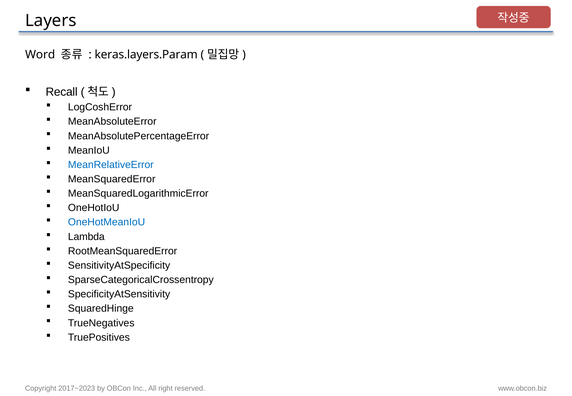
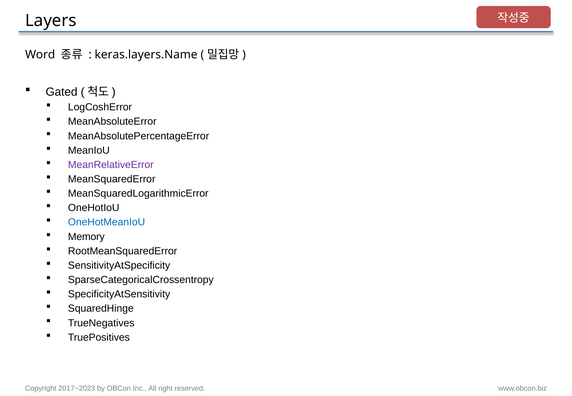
keras.layers.Param: keras.layers.Param -> keras.layers.Name
Recall: Recall -> Gated
MeanRelativeError colour: blue -> purple
Lambda: Lambda -> Memory
